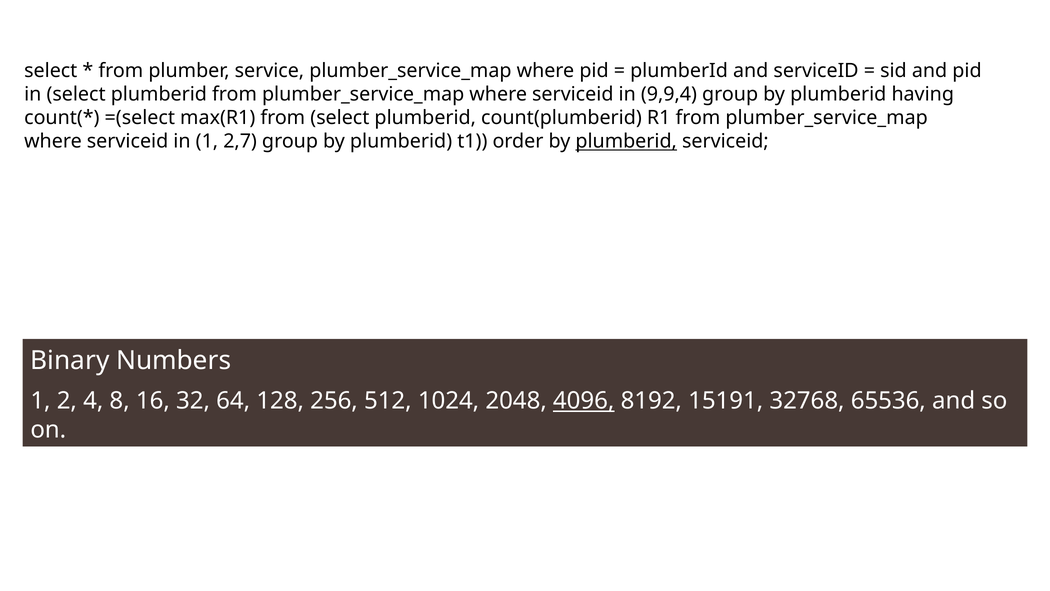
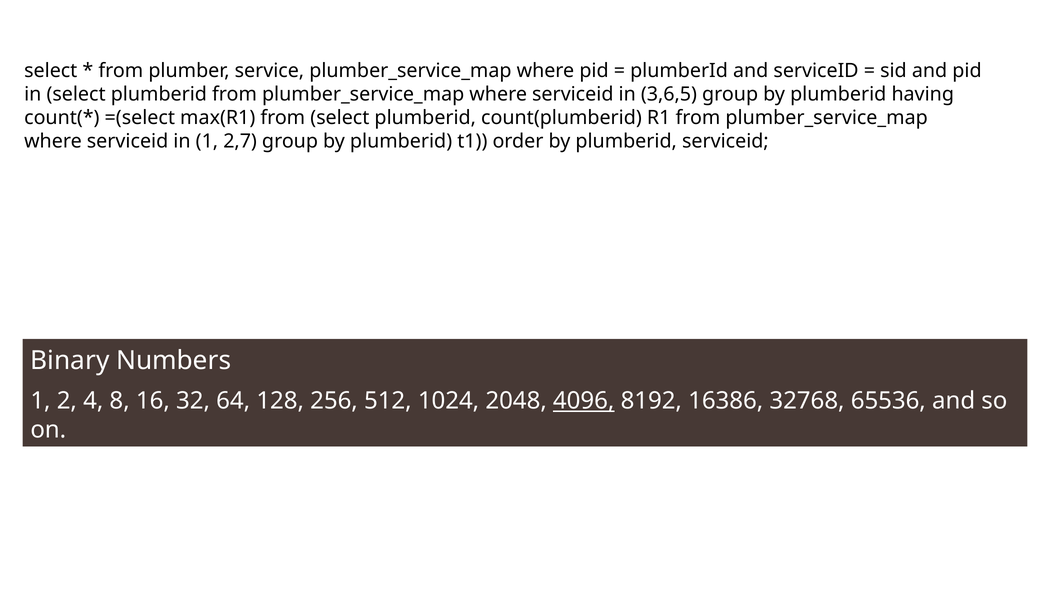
9,9,4: 9,9,4 -> 3,6,5
plumberid at (626, 141) underline: present -> none
15191: 15191 -> 16386
